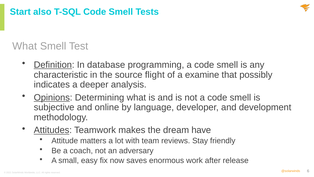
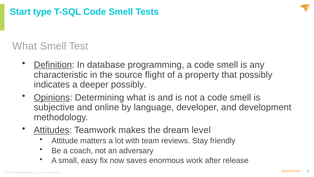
also: also -> type
examine: examine -> property
deeper analysis: analysis -> possibly
have: have -> level
